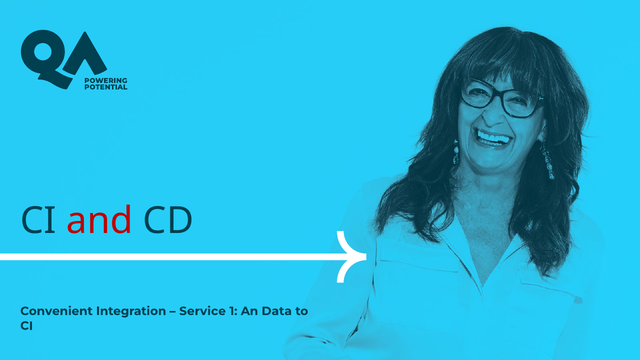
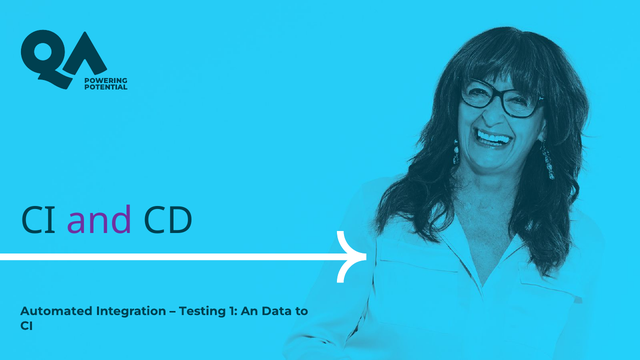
and colour: red -> purple
Convenient: Convenient -> Automated
Service: Service -> Testing
